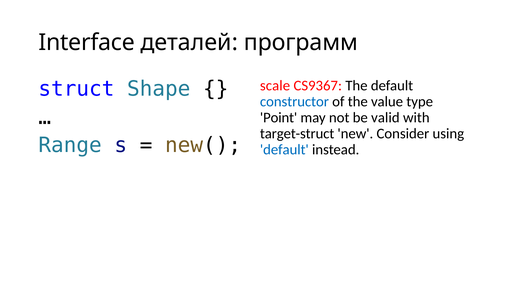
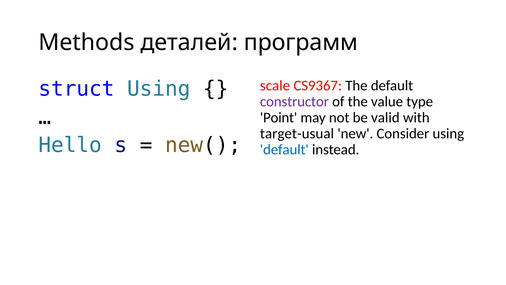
Interface: Interface -> Methods
struct Shape: Shape -> Using
constructor colour: blue -> purple
target-struct: target-struct -> target-usual
Range: Range -> Hello
